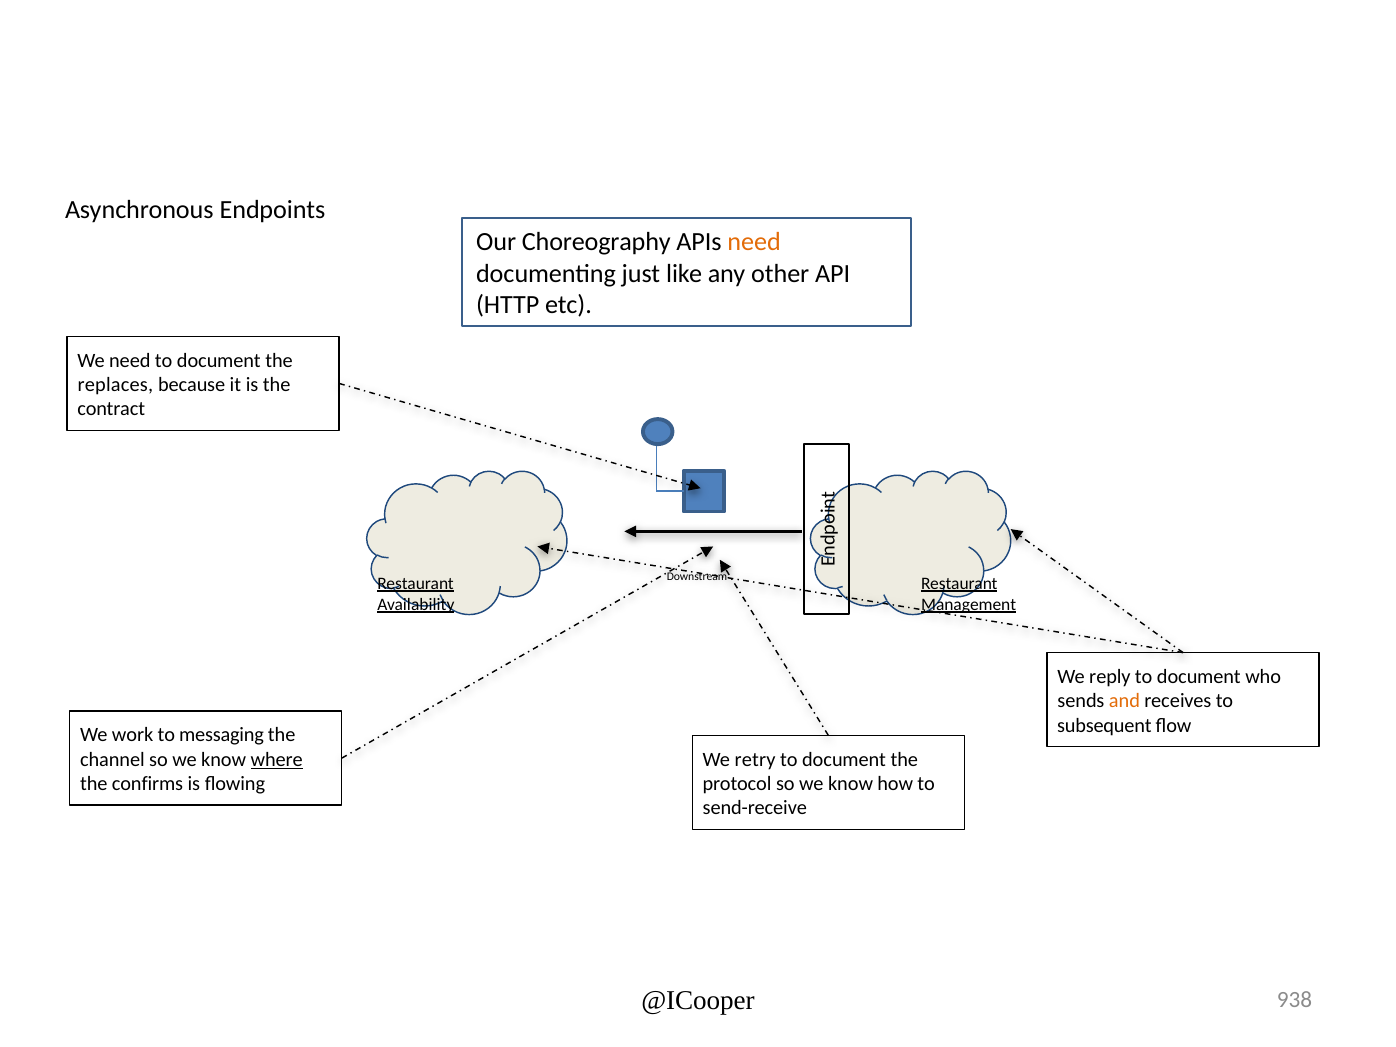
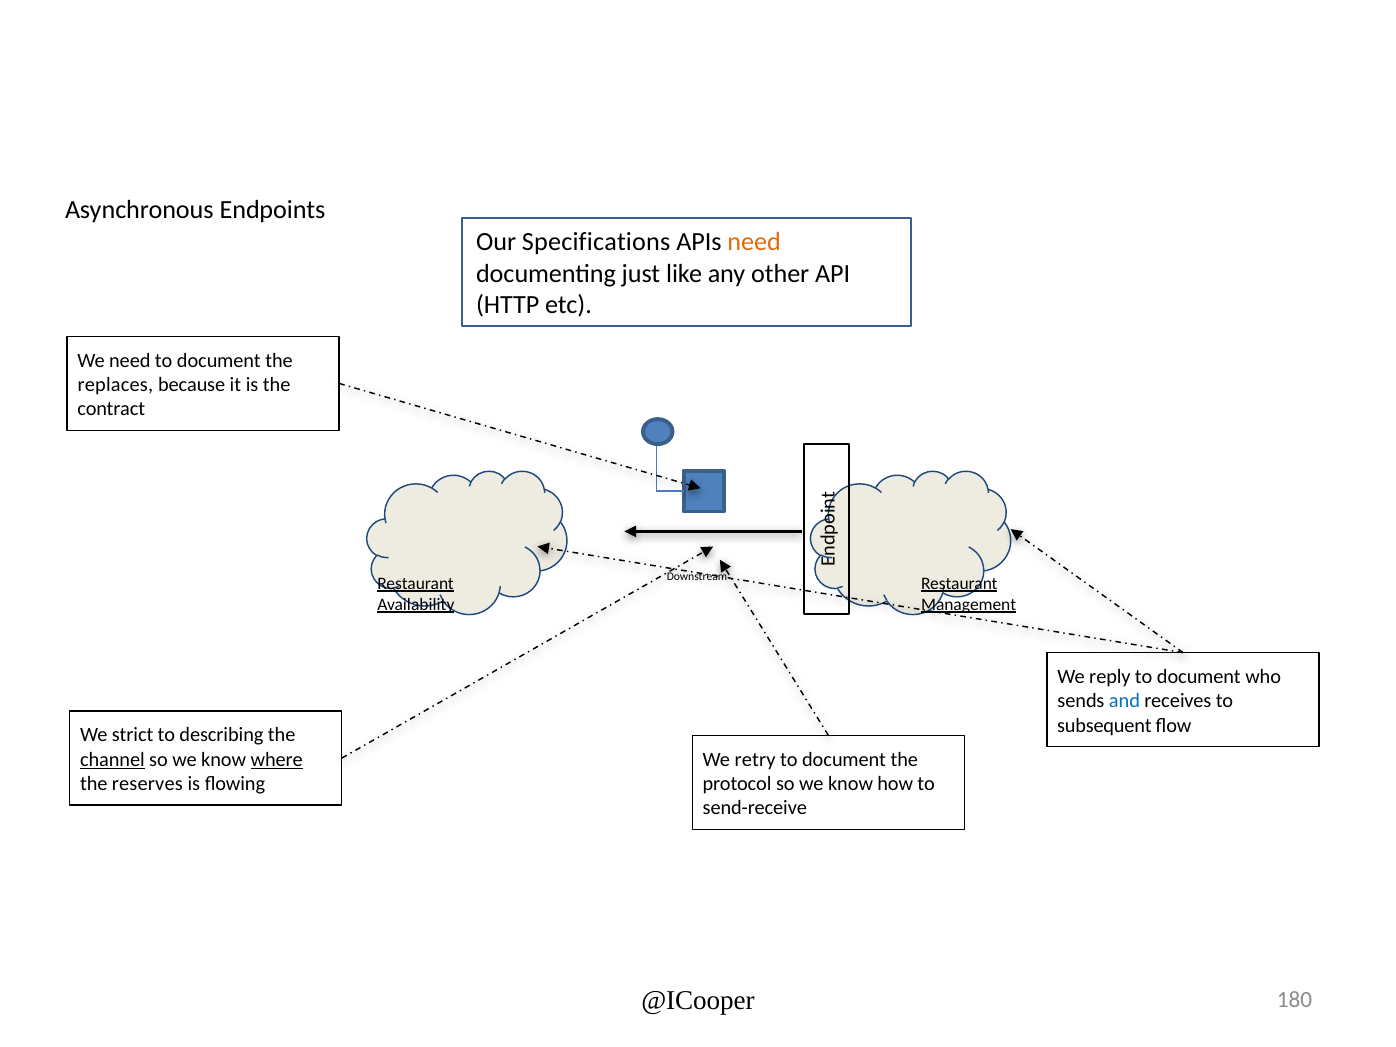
Choreography: Choreography -> Specifications
and colour: orange -> blue
work: work -> strict
messaging: messaging -> describing
channel underline: none -> present
confirms: confirms -> reserves
938: 938 -> 180
